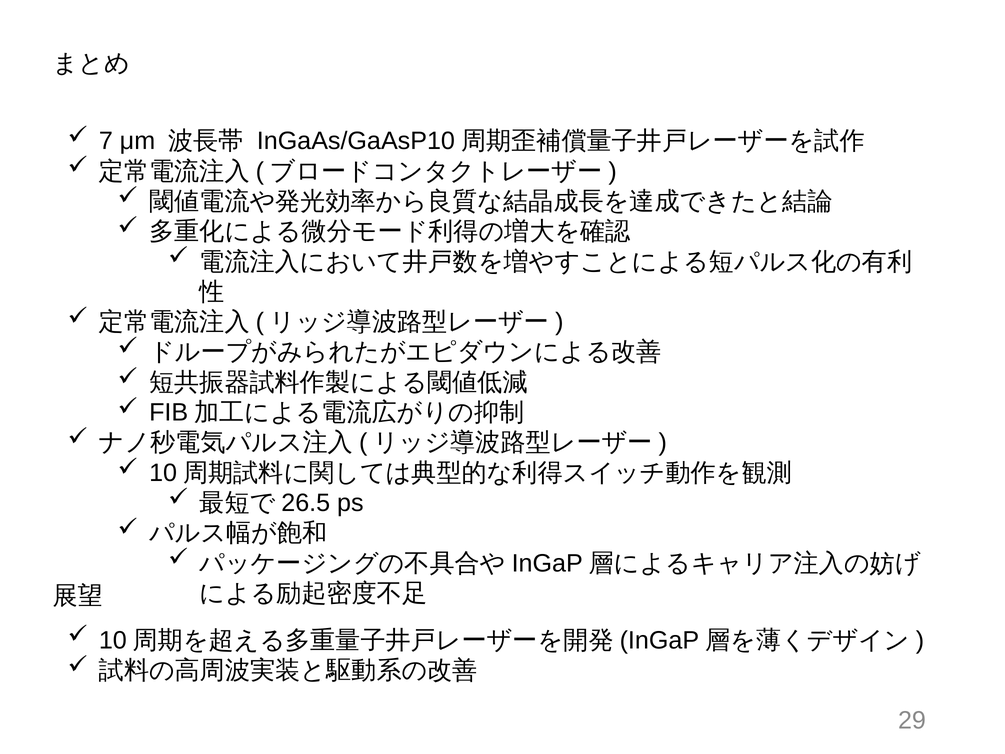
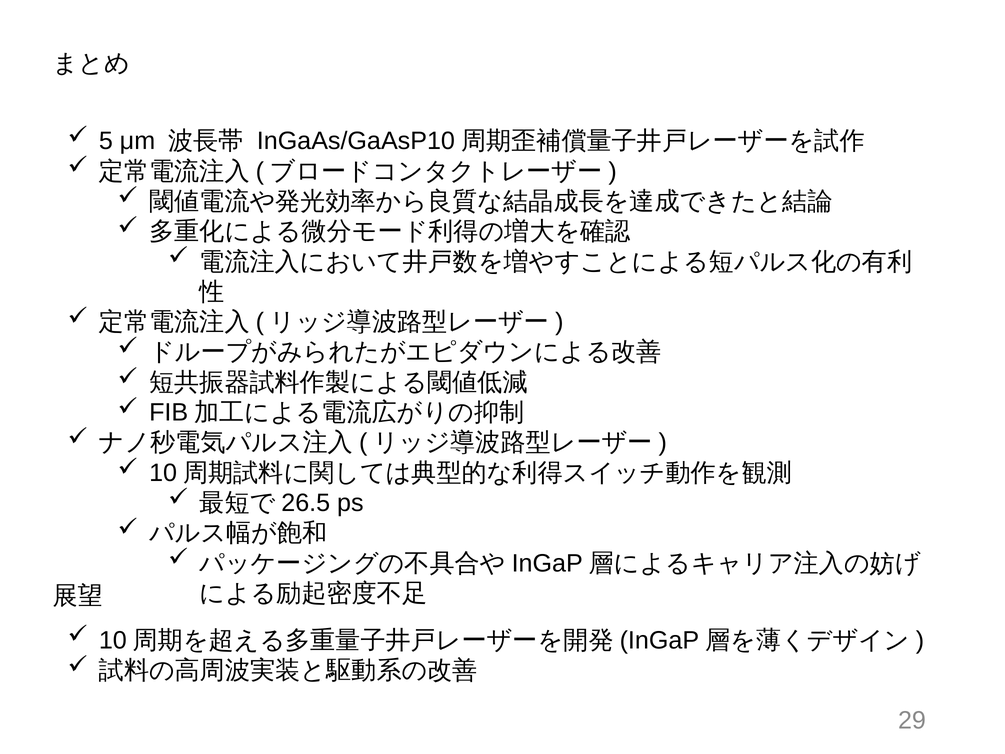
7: 7 -> 5
